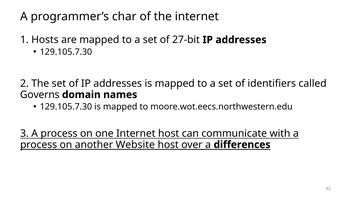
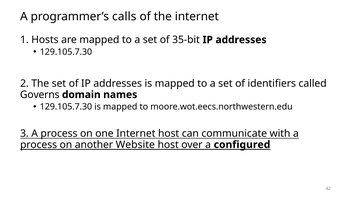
char: char -> calls
27-bit: 27-bit -> 35-bit
differences: differences -> configured
